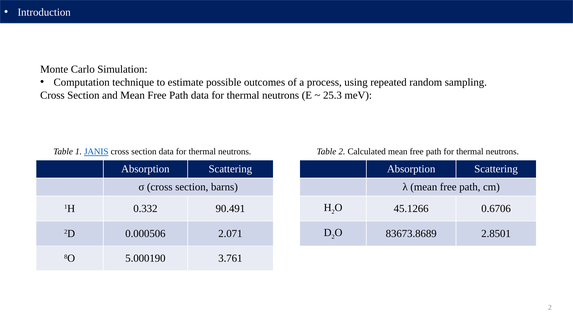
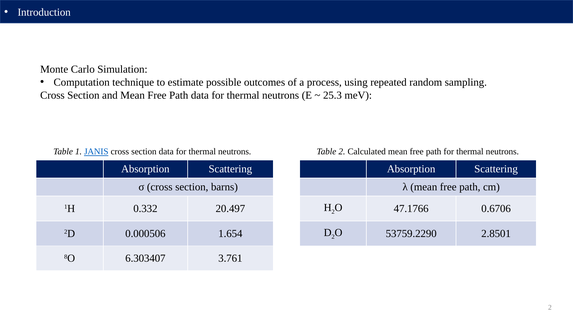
45.1266: 45.1266 -> 47.1766
90.491: 90.491 -> 20.497
83673.8689: 83673.8689 -> 53759.2290
2.071: 2.071 -> 1.654
5.000190: 5.000190 -> 6.303407
